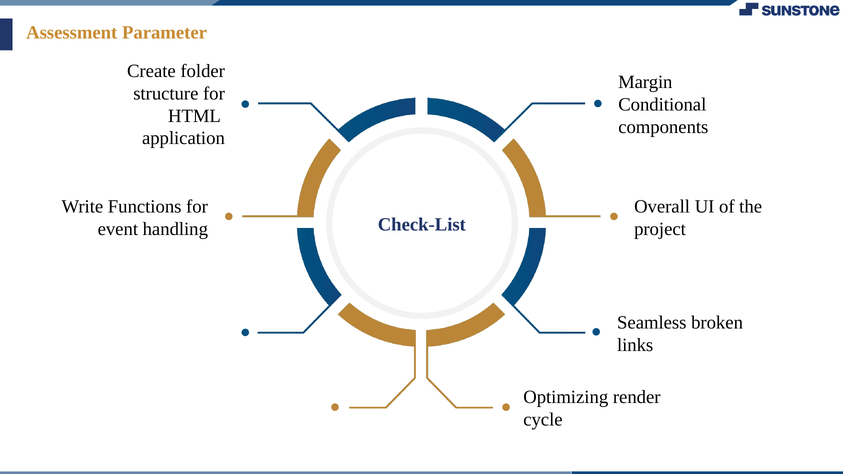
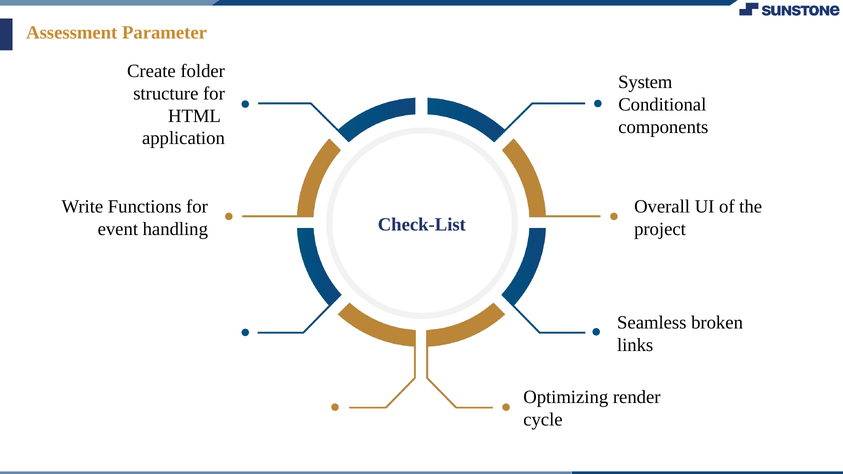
Margin: Margin -> System
